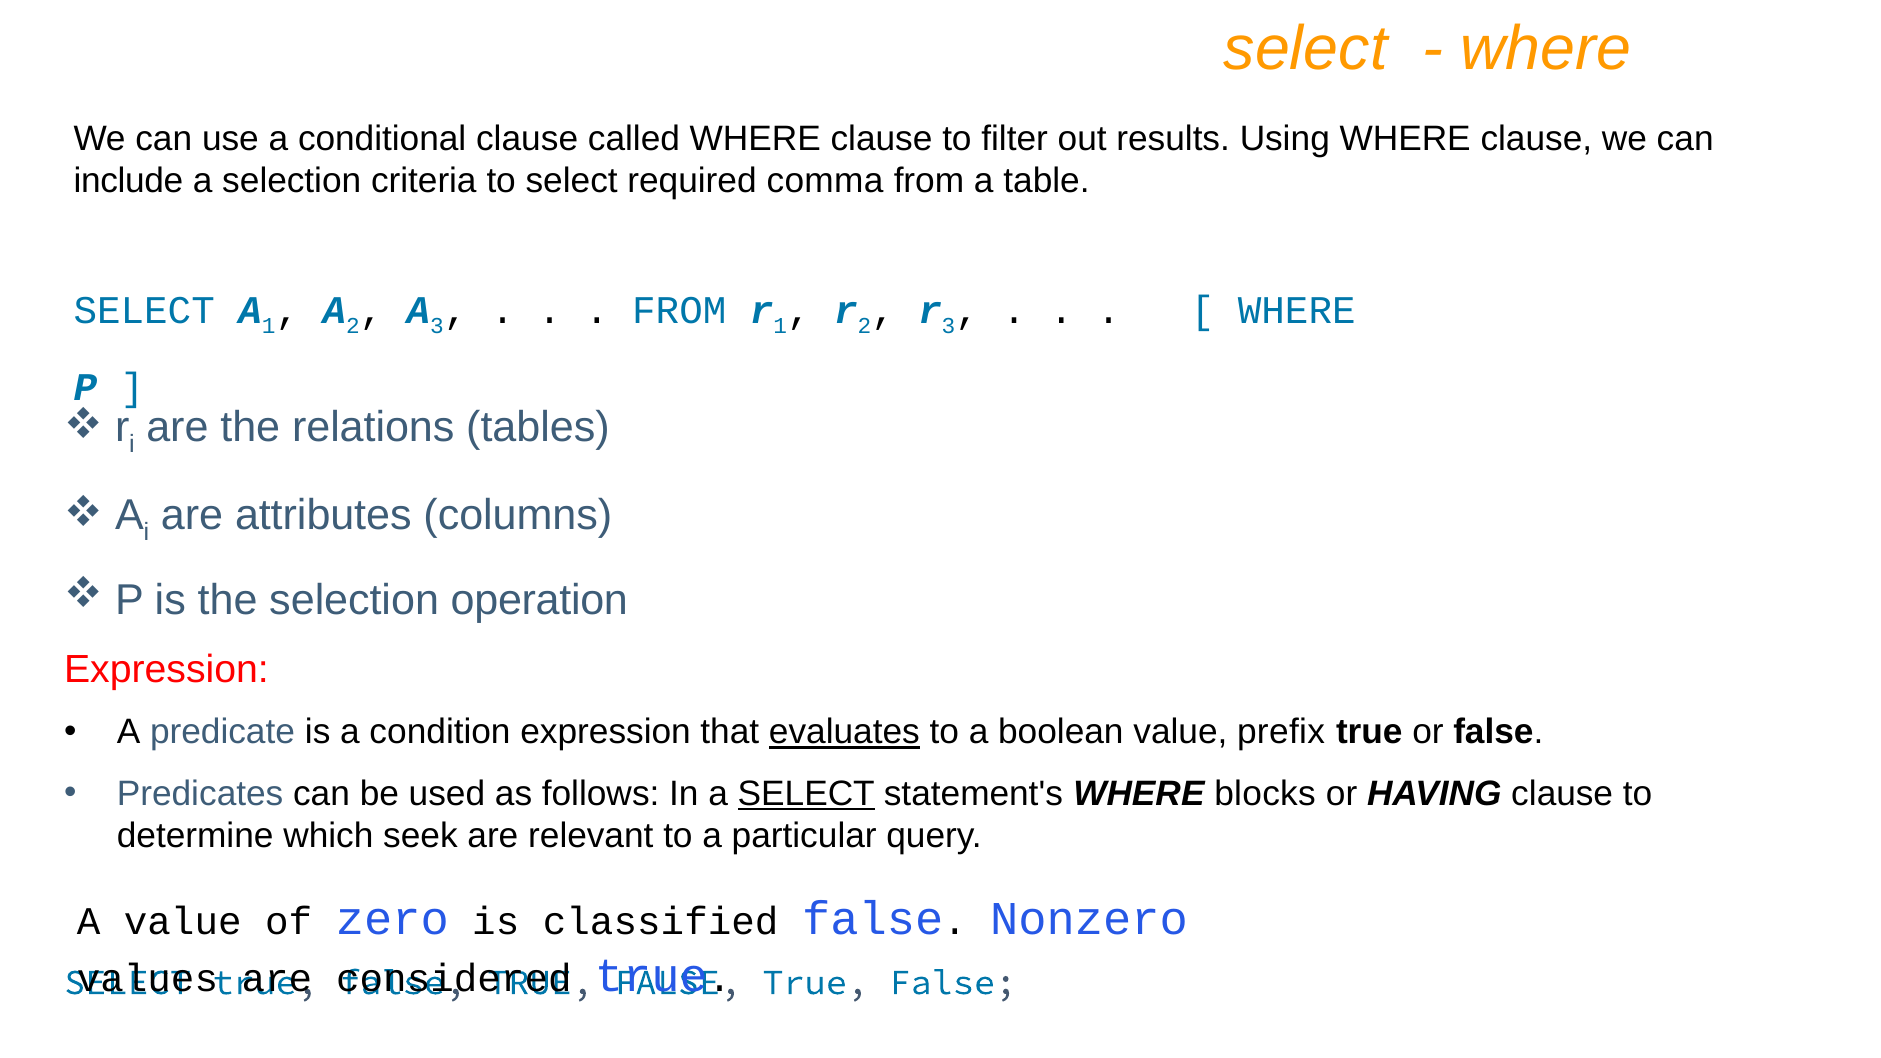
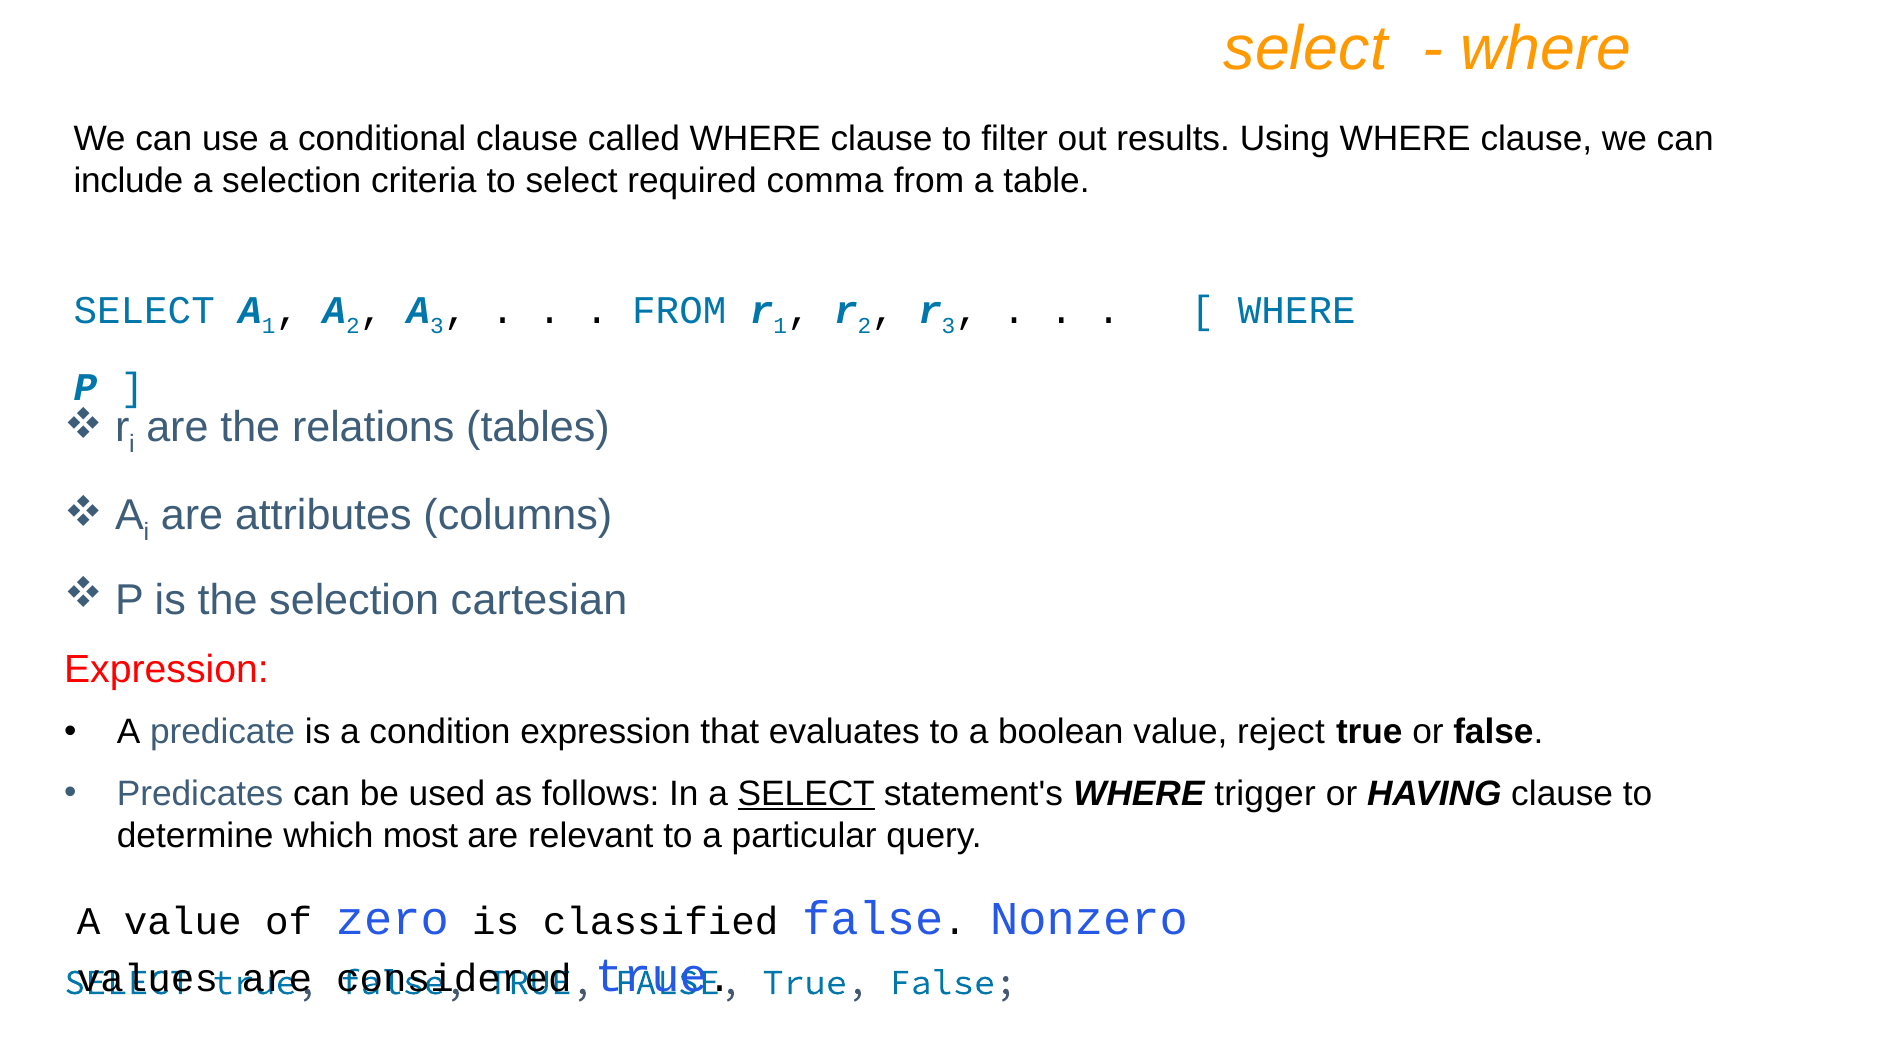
operation: operation -> cartesian
evaluates underline: present -> none
prefix: prefix -> reject
blocks: blocks -> trigger
seek: seek -> most
